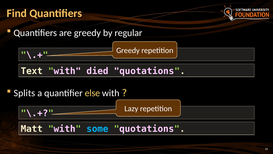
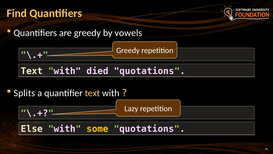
regular: regular -> vowels
quantifier else: else -> text
Matt: Matt -> Else
some colour: light blue -> yellow
